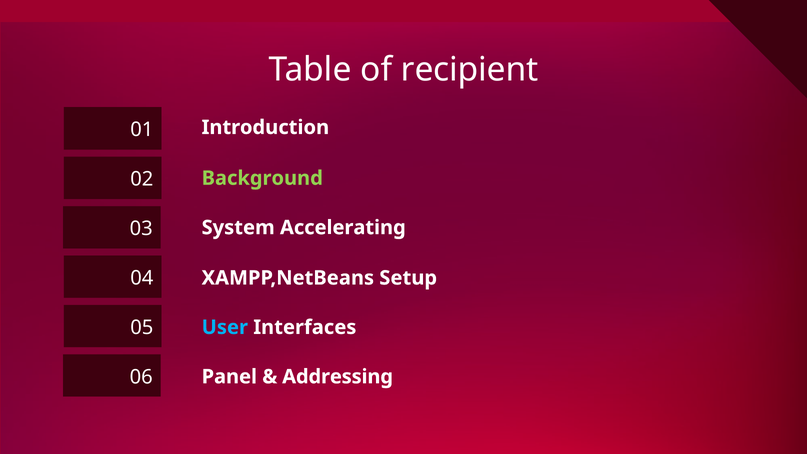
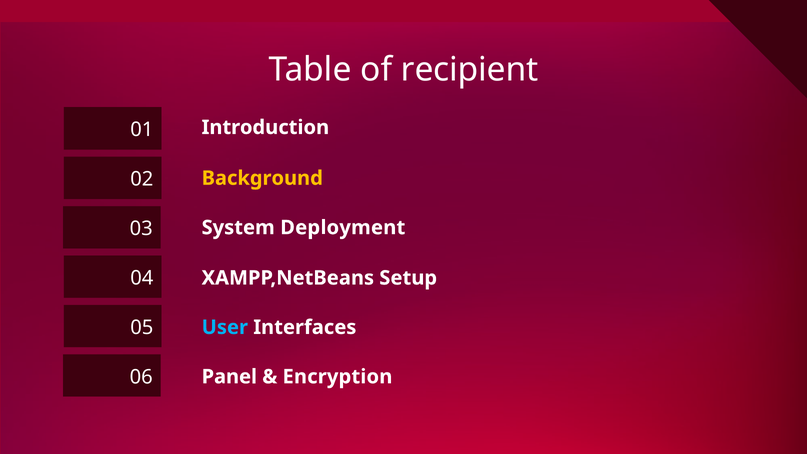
Background colour: light green -> yellow
Accelerating: Accelerating -> Deployment
Addressing: Addressing -> Encryption
